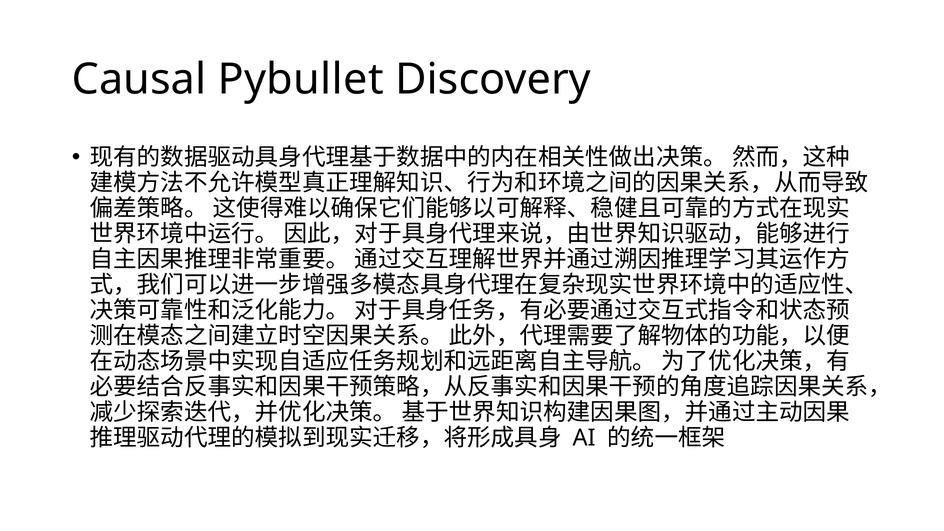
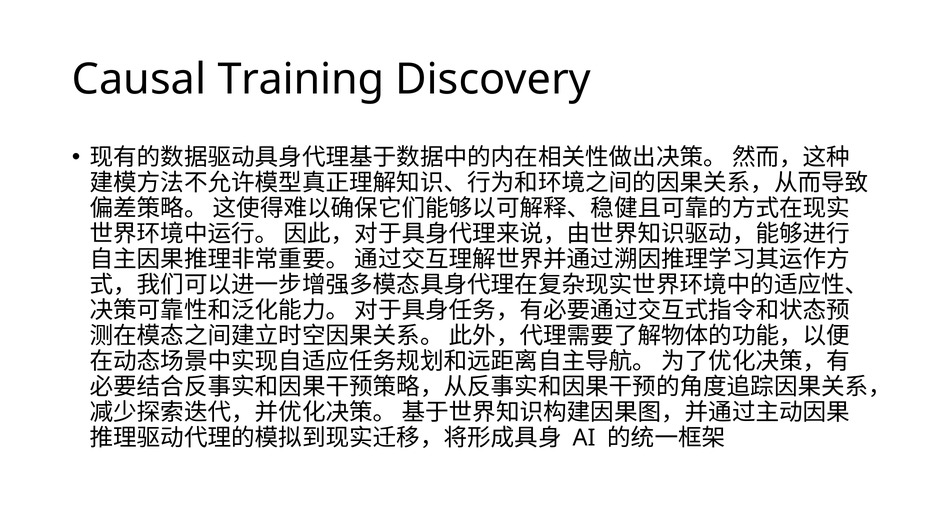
Pybullet: Pybullet -> Training
